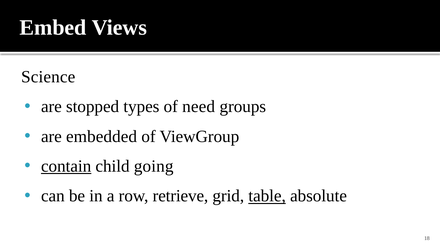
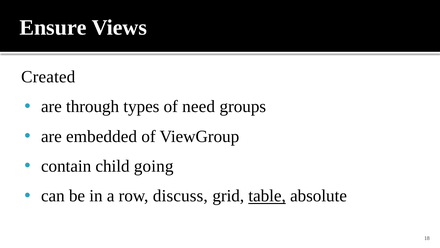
Embed: Embed -> Ensure
Science: Science -> Created
stopped: stopped -> through
contain underline: present -> none
retrieve: retrieve -> discuss
